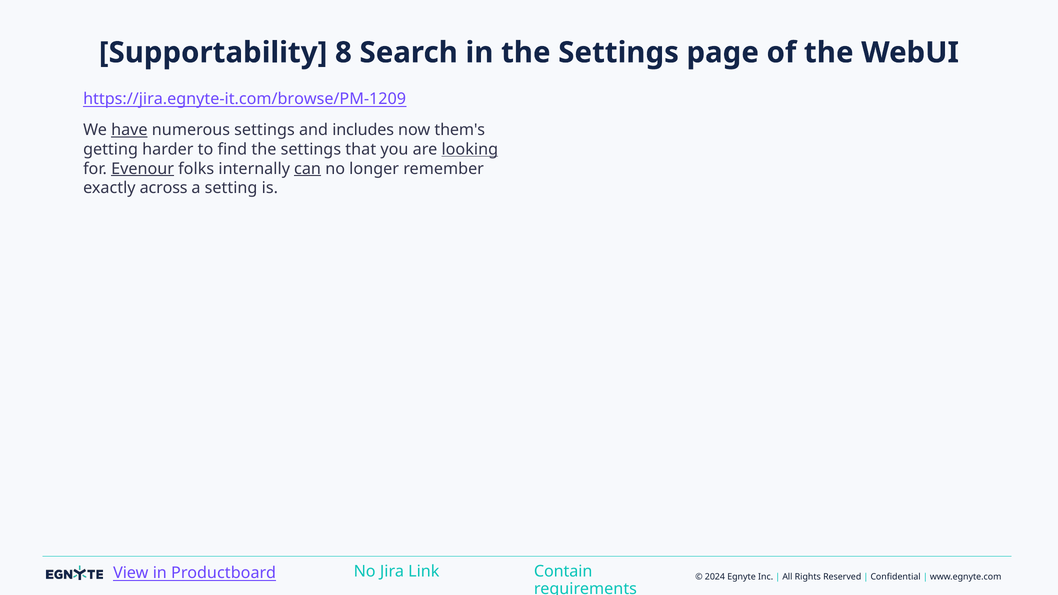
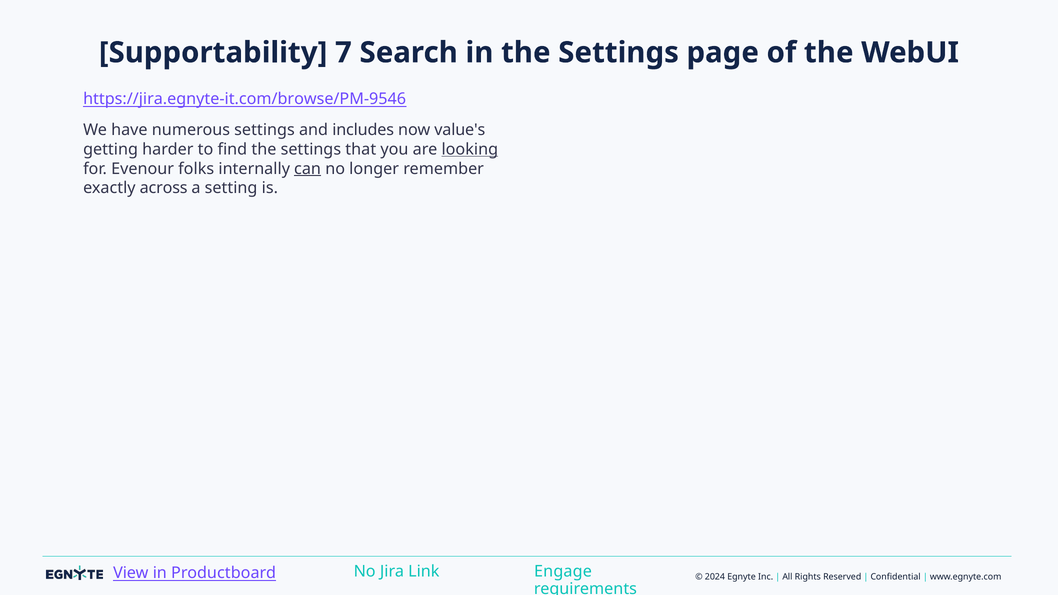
8: 8 -> 7
https://jira.egnyte-it.com/browse/PM-1209: https://jira.egnyte-it.com/browse/PM-1209 -> https://jira.egnyte-it.com/browse/PM-9546
have underline: present -> none
them's: them's -> value's
Evenour underline: present -> none
Contain: Contain -> Engage
